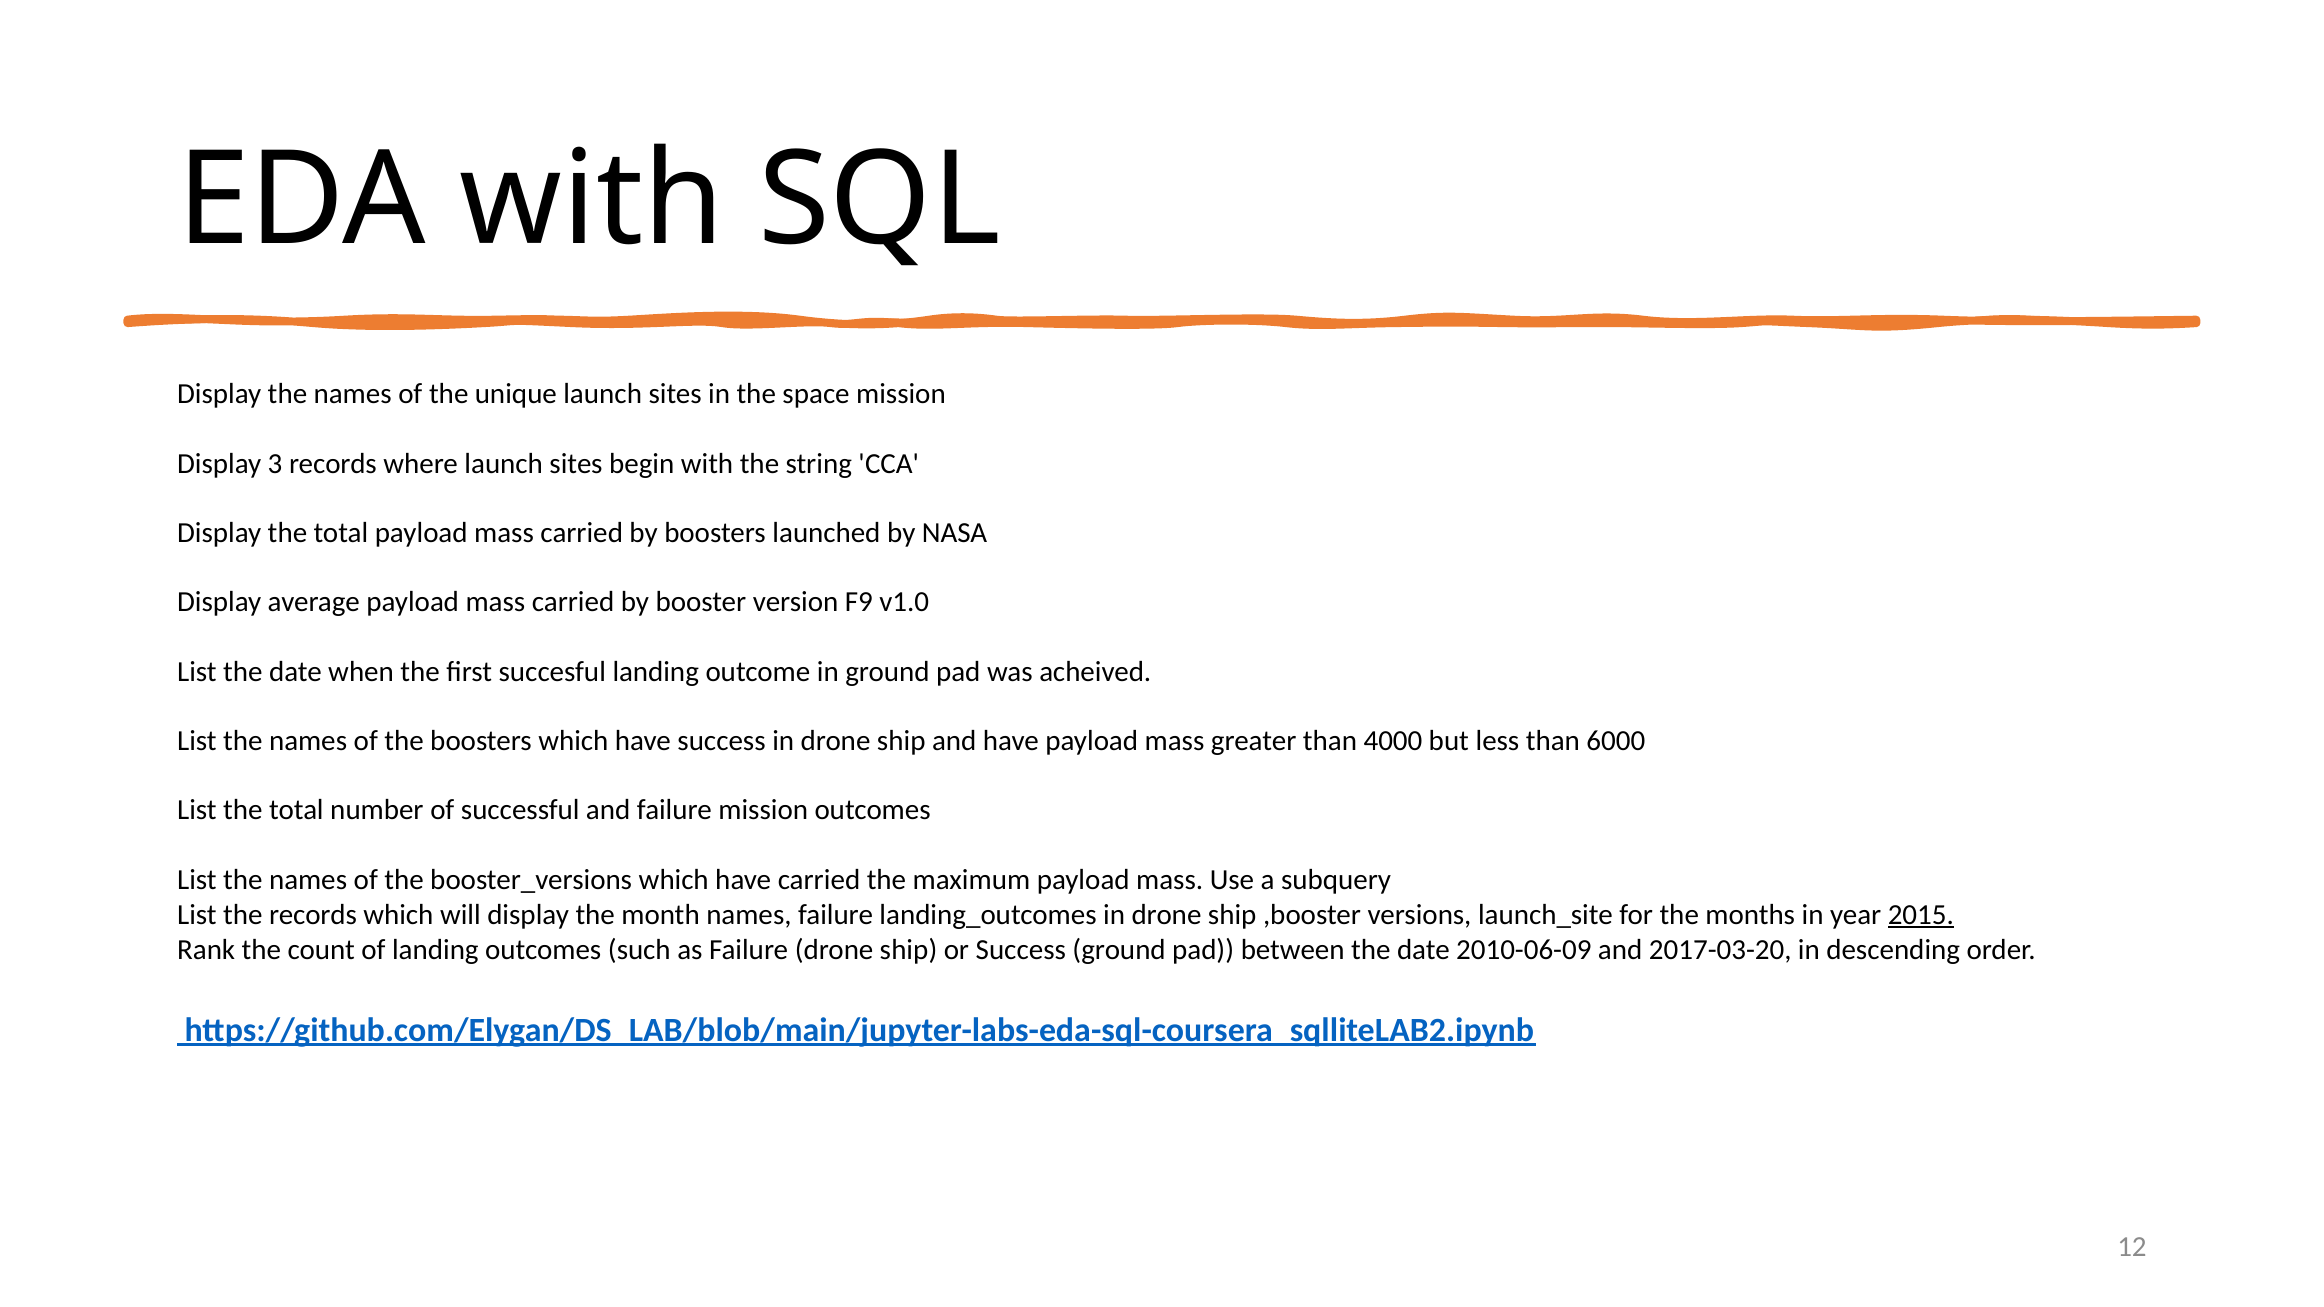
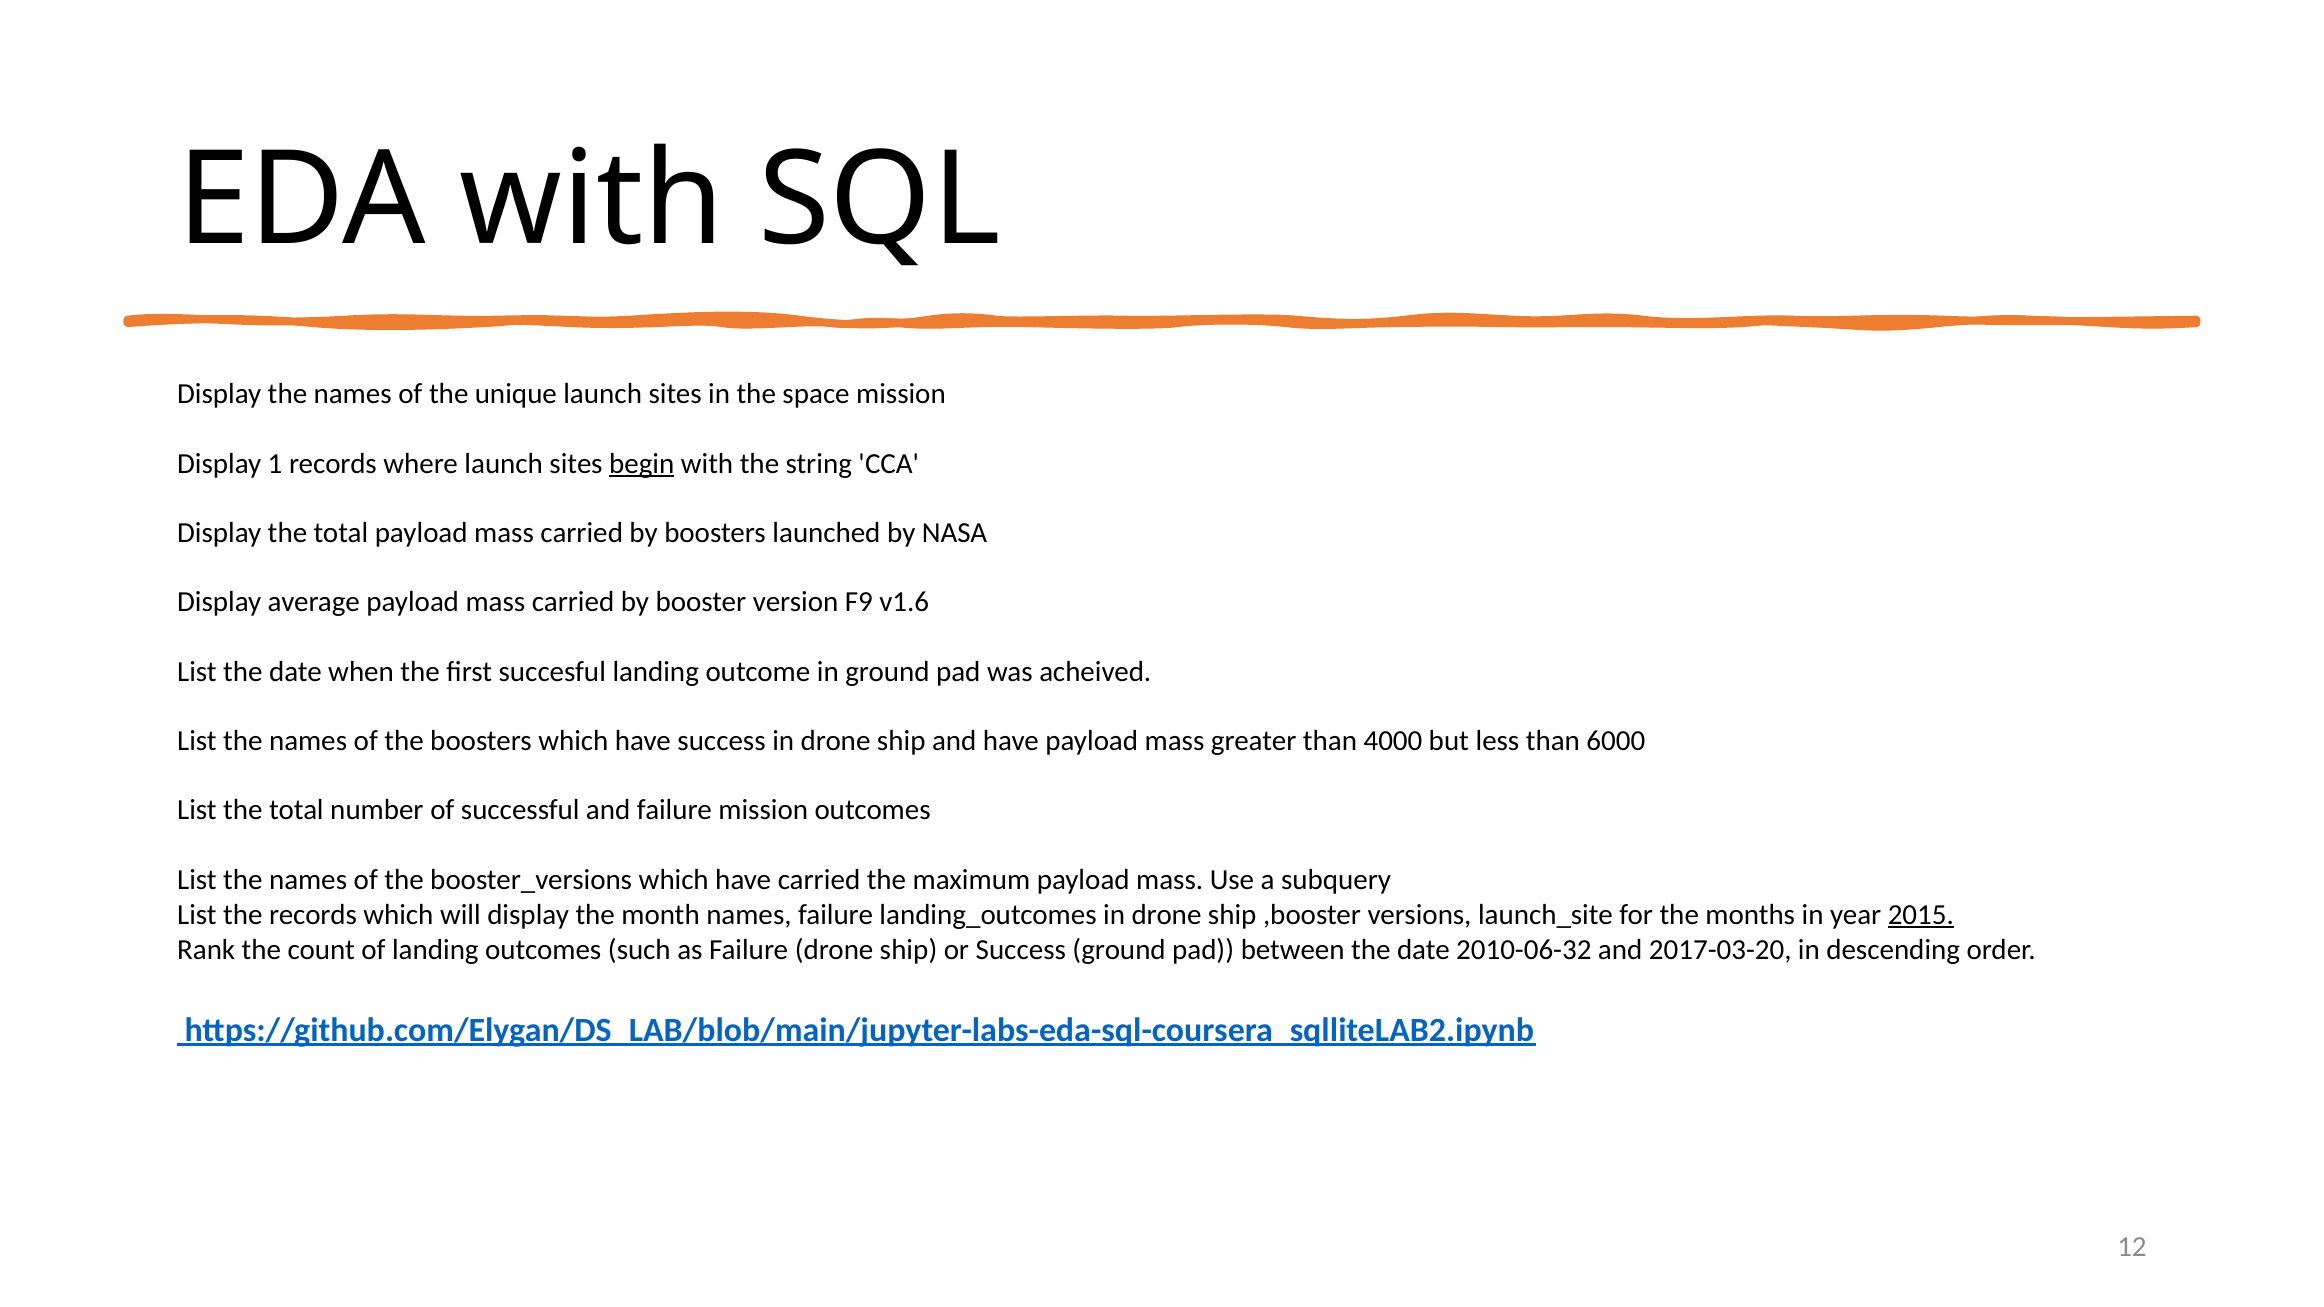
3: 3 -> 1
begin underline: none -> present
v1.0: v1.0 -> v1.6
2010-06-09: 2010-06-09 -> 2010-06-32
